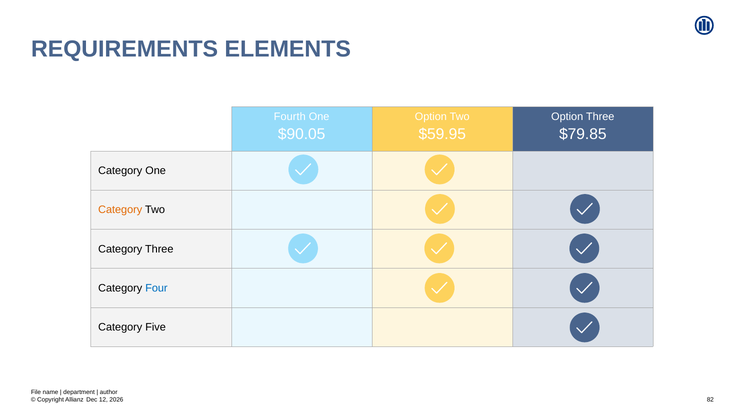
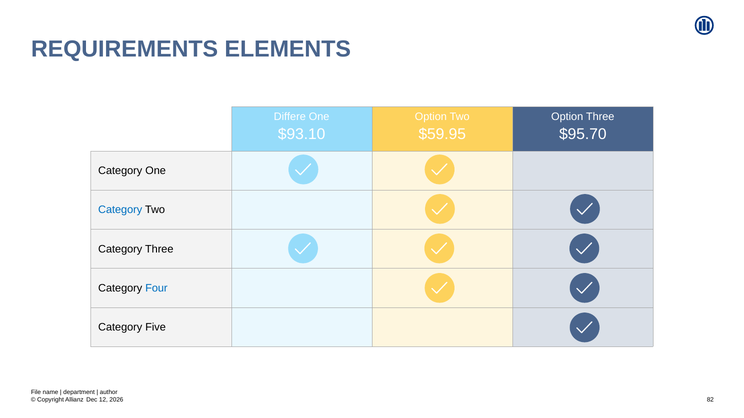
Fourth: Fourth -> Differe
$90.05: $90.05 -> $93.10
$79.85: $79.85 -> $95.70
Category at (120, 210) colour: orange -> blue
